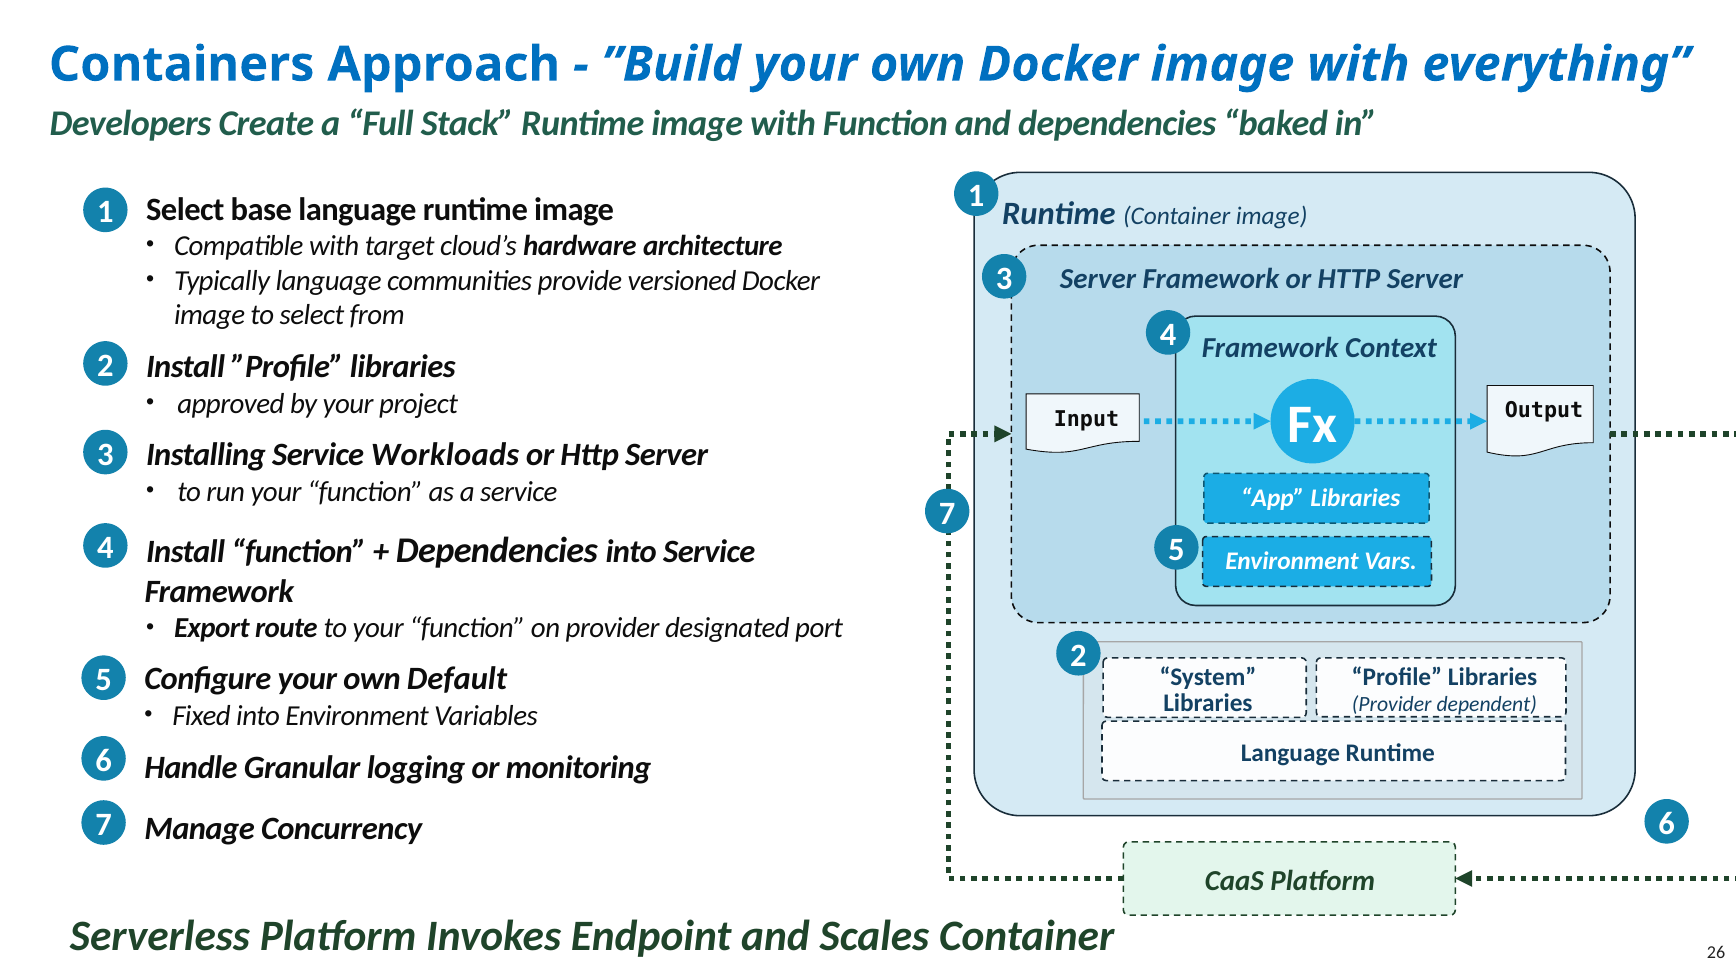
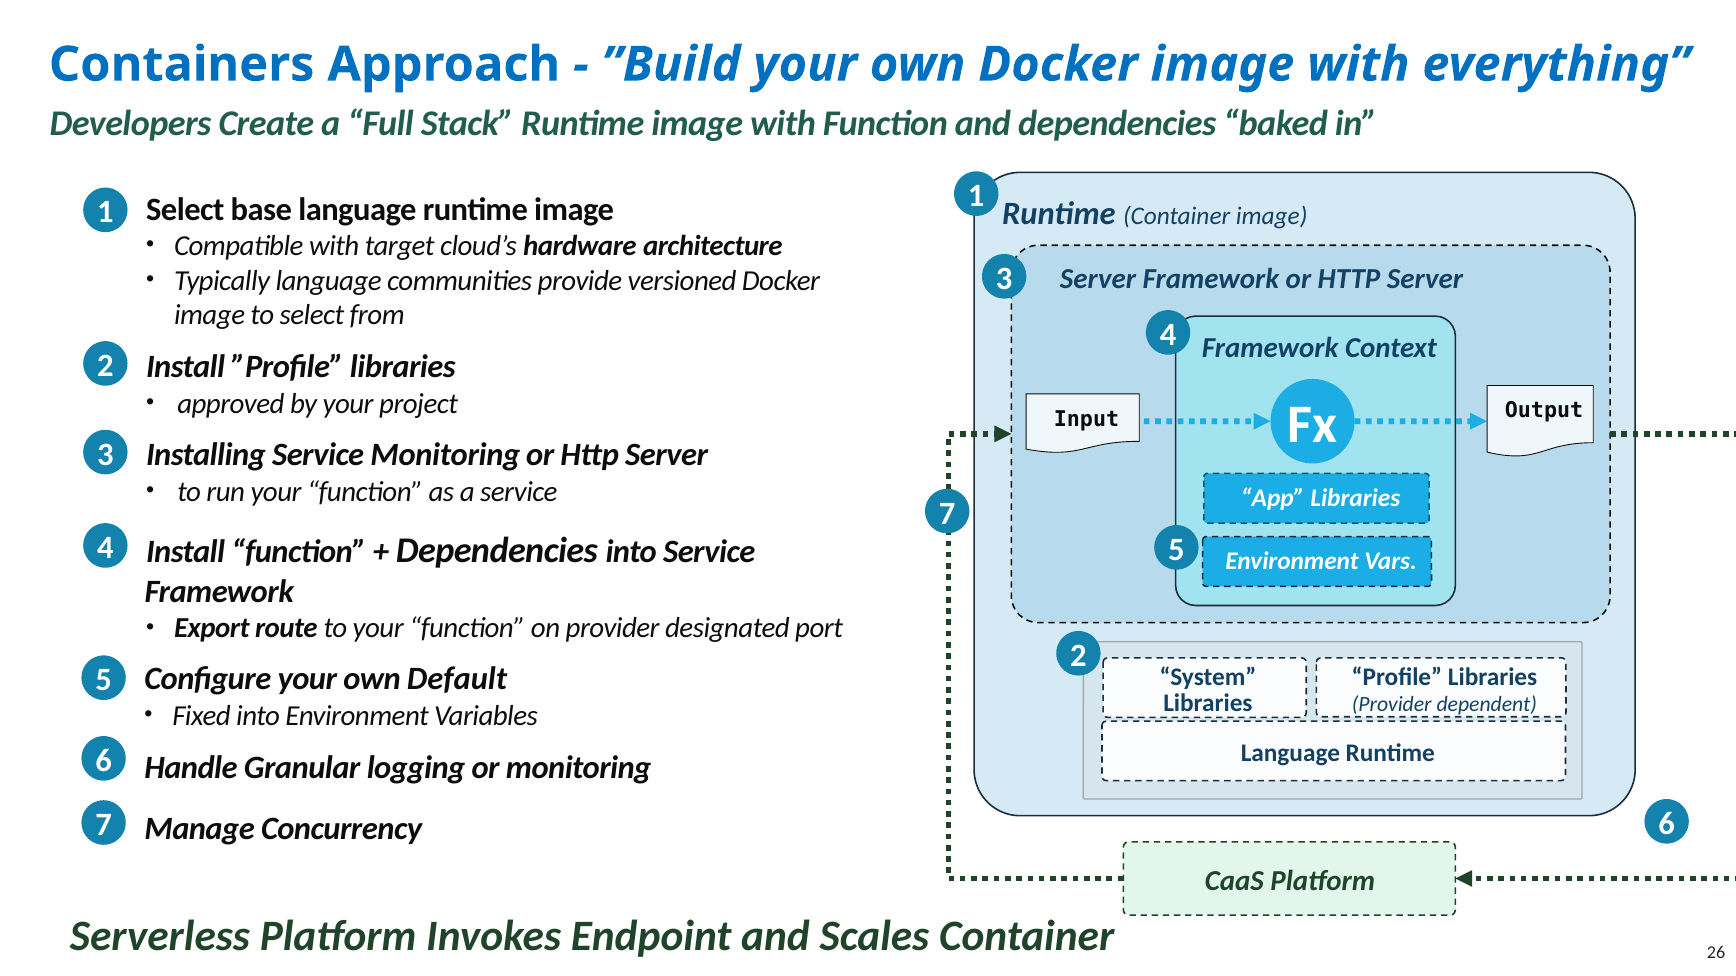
Service Workloads: Workloads -> Monitoring
